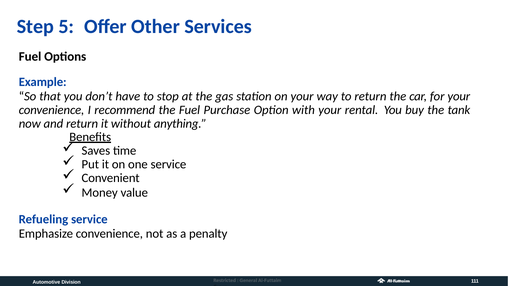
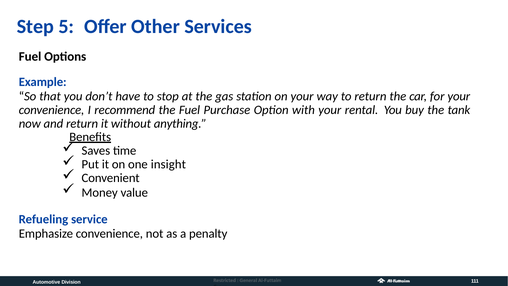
one service: service -> insight
